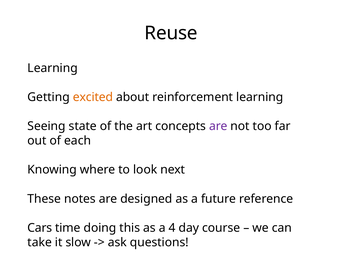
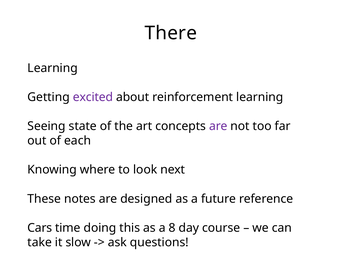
Reuse: Reuse -> There
excited colour: orange -> purple
4: 4 -> 8
